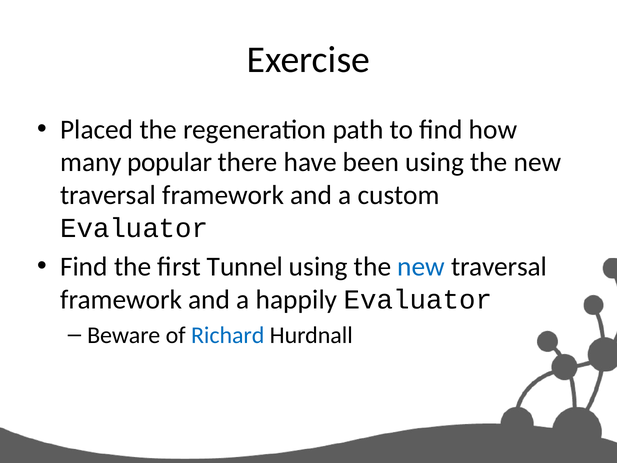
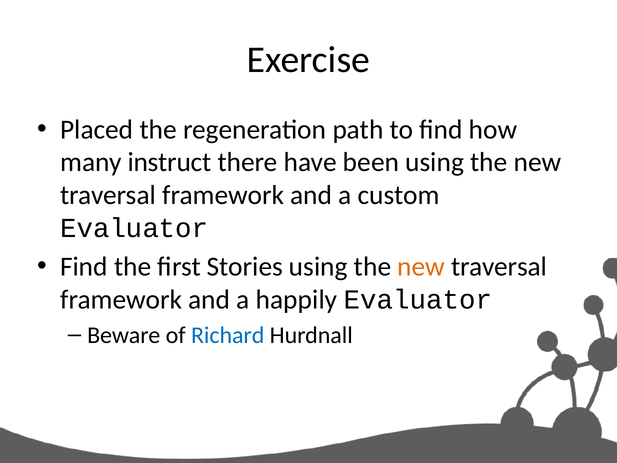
popular: popular -> instruct
Tunnel: Tunnel -> Stories
new at (421, 267) colour: blue -> orange
